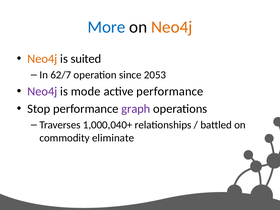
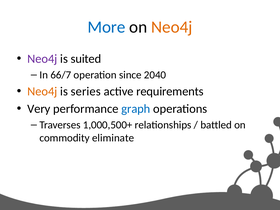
Neo4j at (42, 59) colour: orange -> purple
62/7: 62/7 -> 66/7
2053: 2053 -> 2040
Neo4j at (42, 91) colour: purple -> orange
mode: mode -> series
active performance: performance -> requirements
Stop: Stop -> Very
graph colour: purple -> blue
1,000,040+: 1,000,040+ -> 1,000,500+
